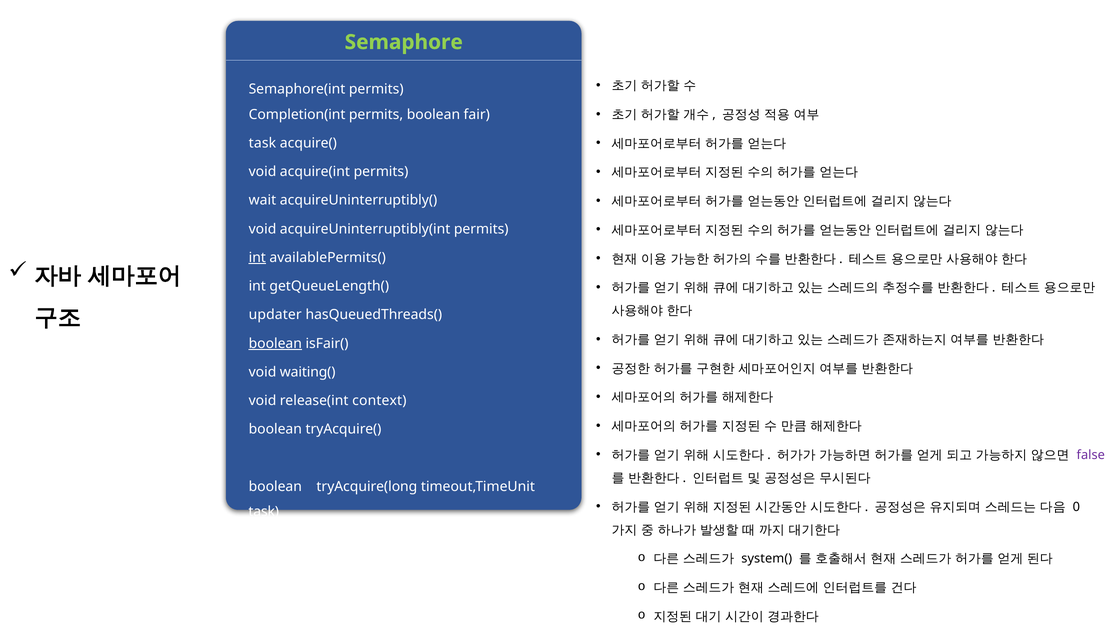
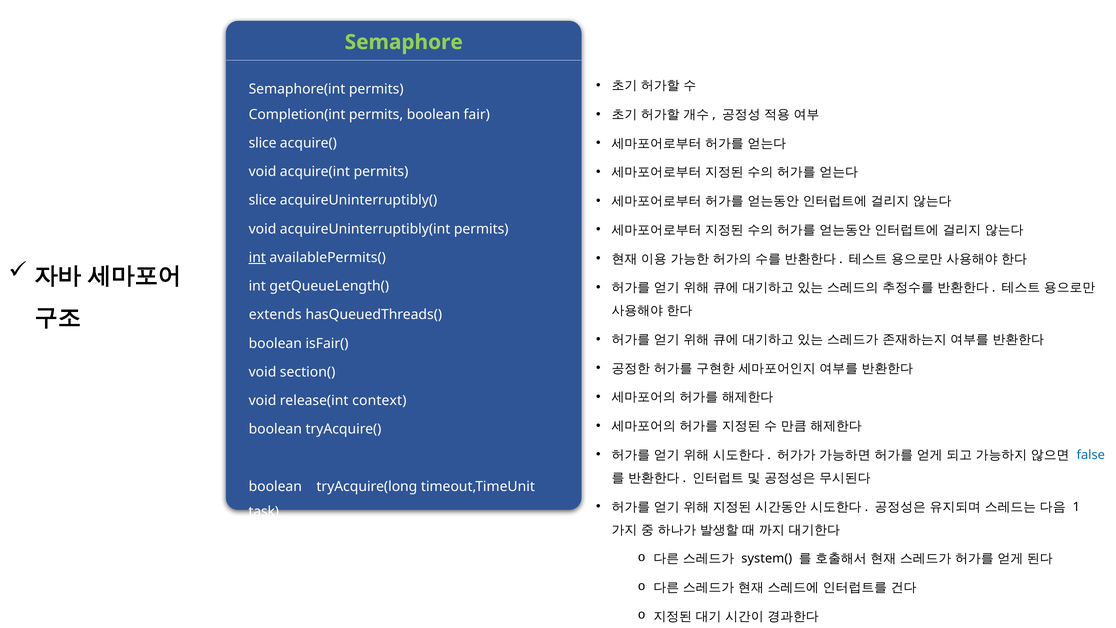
task at (262, 143): task -> slice
wait at (262, 200): wait -> slice
updater: updater -> extends
boolean at (275, 343) underline: present -> none
waiting(: waiting( -> section(
false colour: purple -> blue
0: 0 -> 1
